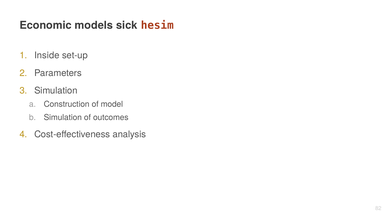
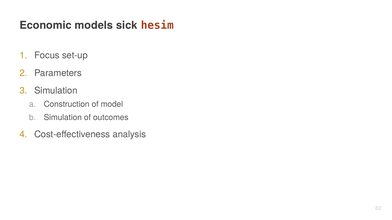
Inside: Inside -> Focus
